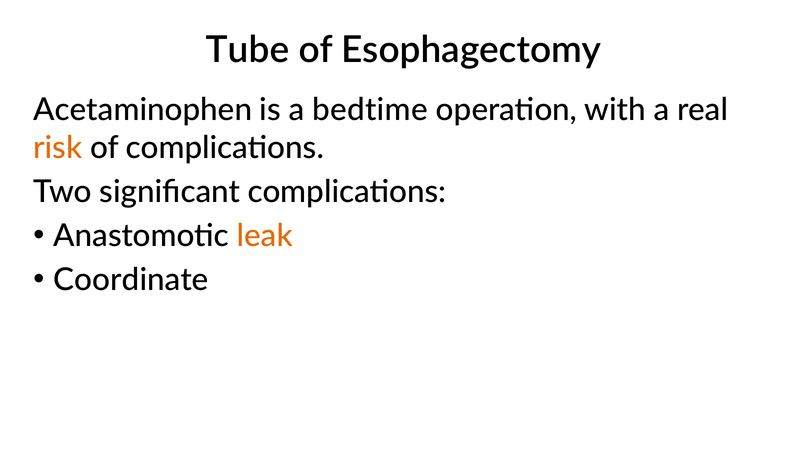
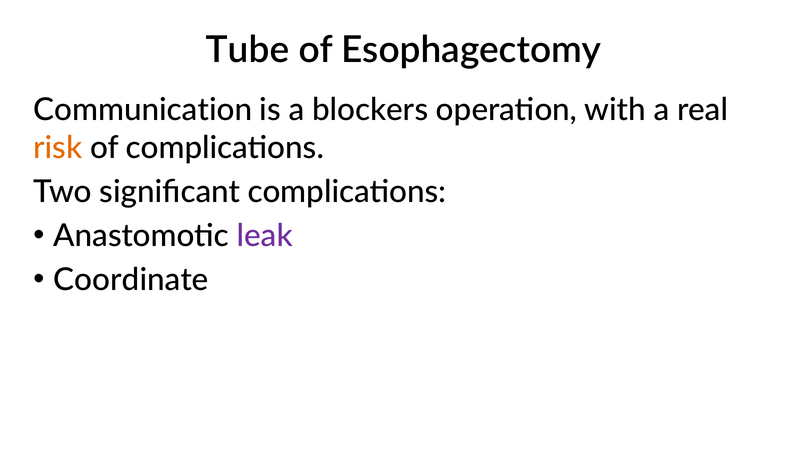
Acetaminophen: Acetaminophen -> Communication
bedtime: bedtime -> blockers
leak colour: orange -> purple
